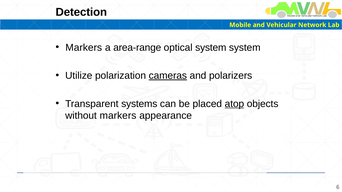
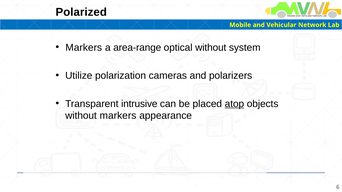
Detection: Detection -> Polarized
optical system: system -> without
cameras underline: present -> none
systems: systems -> intrusive
